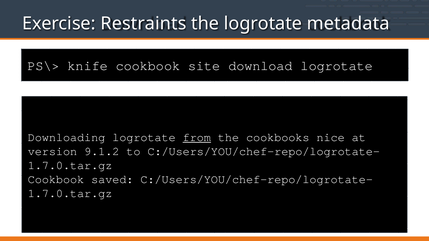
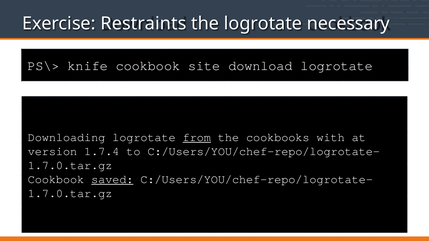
metadata: metadata -> necessary
nice: nice -> with
9.1.2: 9.1.2 -> 1.7.4
saved underline: none -> present
